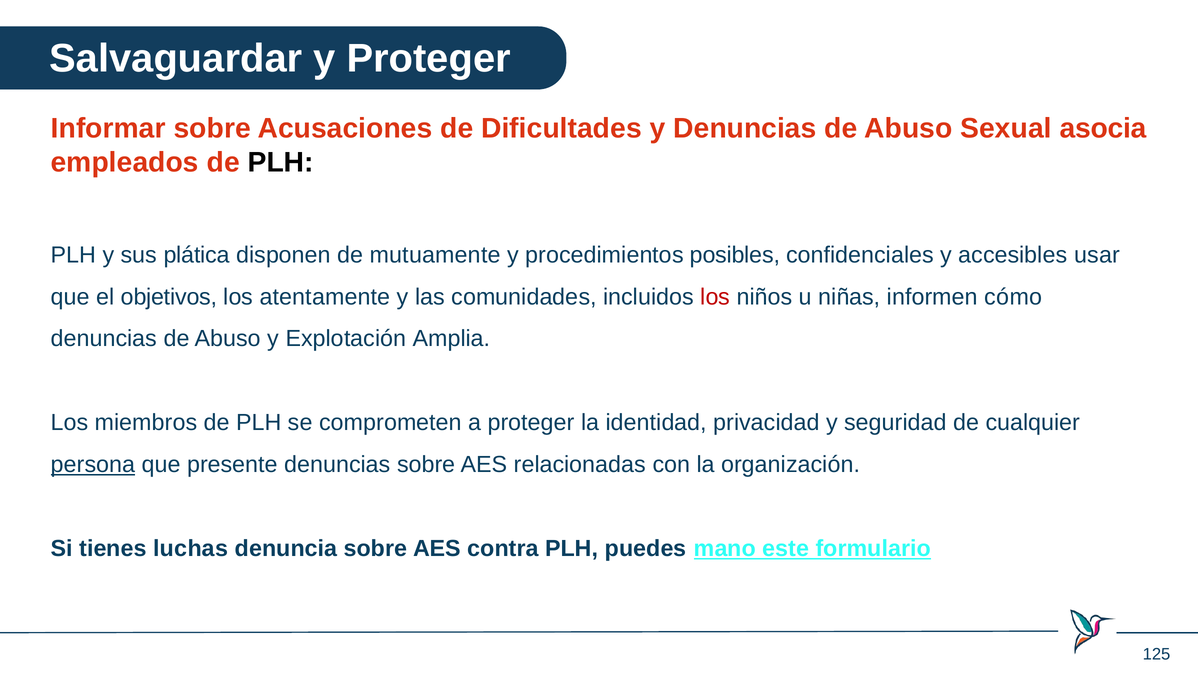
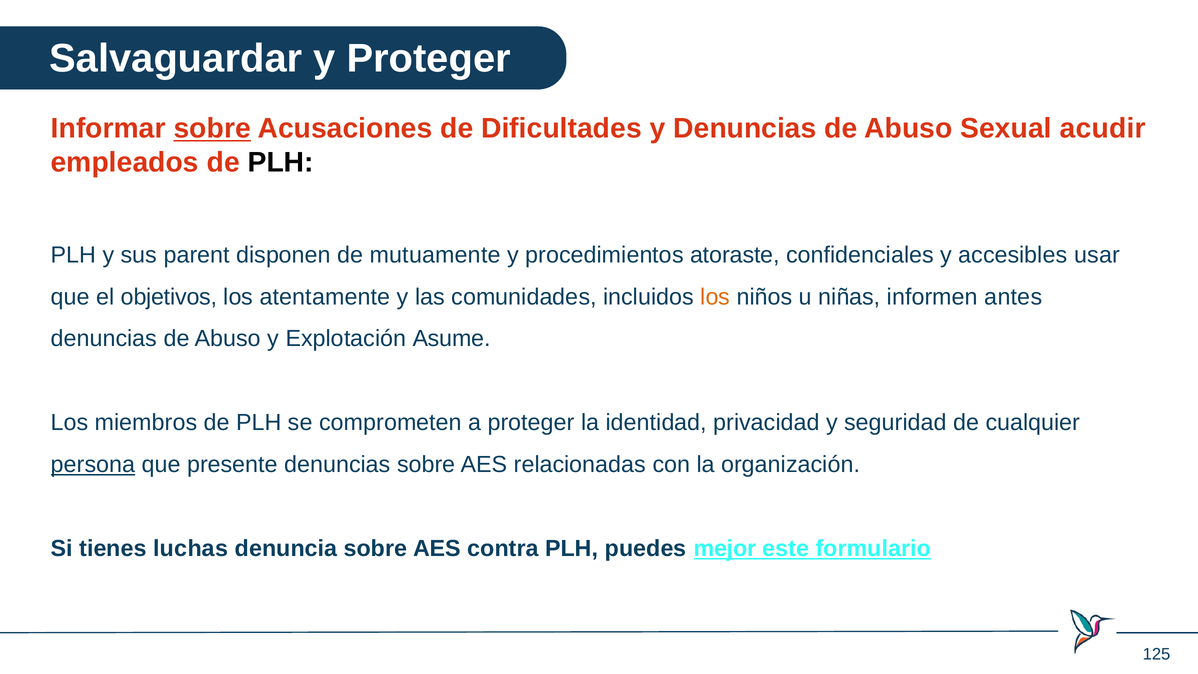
sobre at (212, 128) underline: none -> present
asocia: asocia -> acudir
plática: plática -> parent
posibles: posibles -> atoraste
los at (715, 297) colour: red -> orange
cómo: cómo -> antes
Amplia: Amplia -> Asume
mano: mano -> mejor
